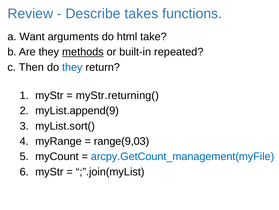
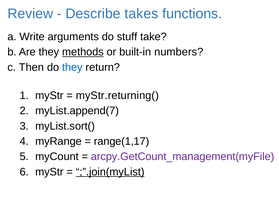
Want: Want -> Write
html: html -> stuff
repeated: repeated -> numbers
myList.append(9: myList.append(9 -> myList.append(7
range(9,03: range(9,03 -> range(1,17
arcpy.GetCount_management(myFile colour: blue -> purple
;”.join(myList underline: none -> present
